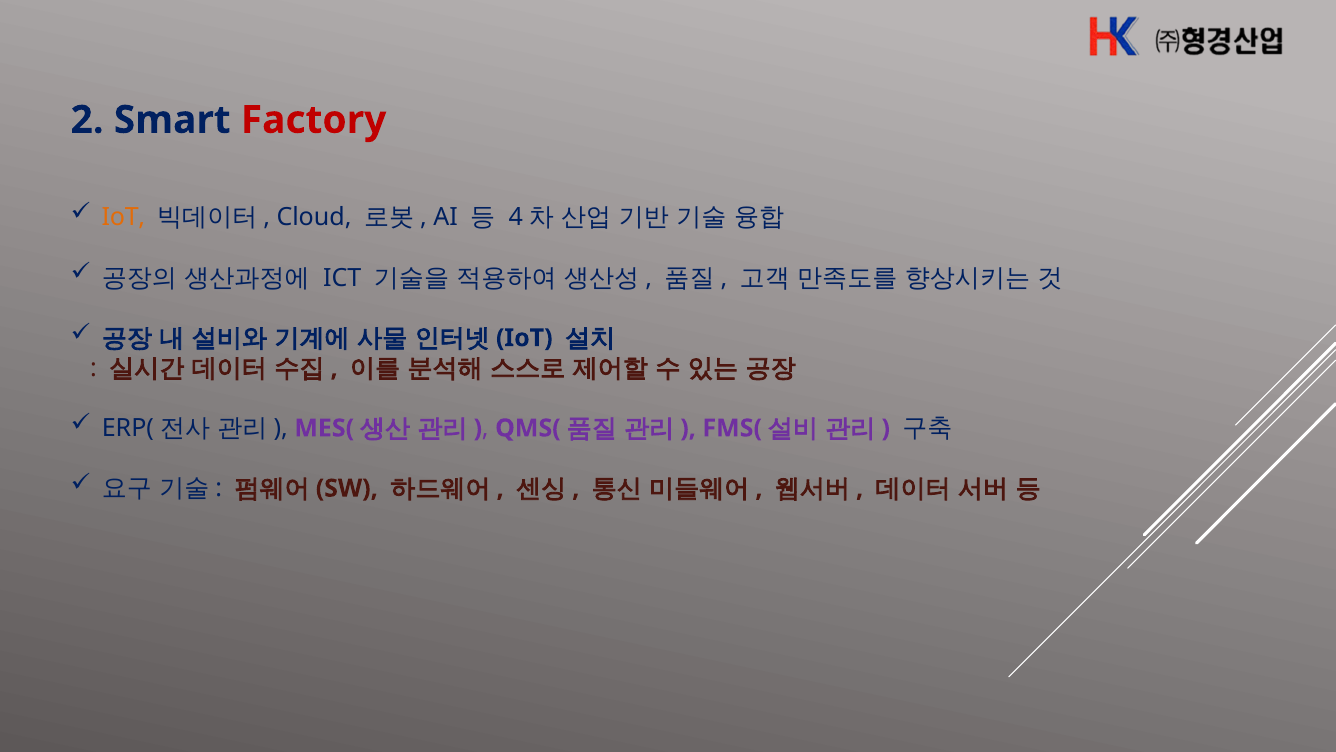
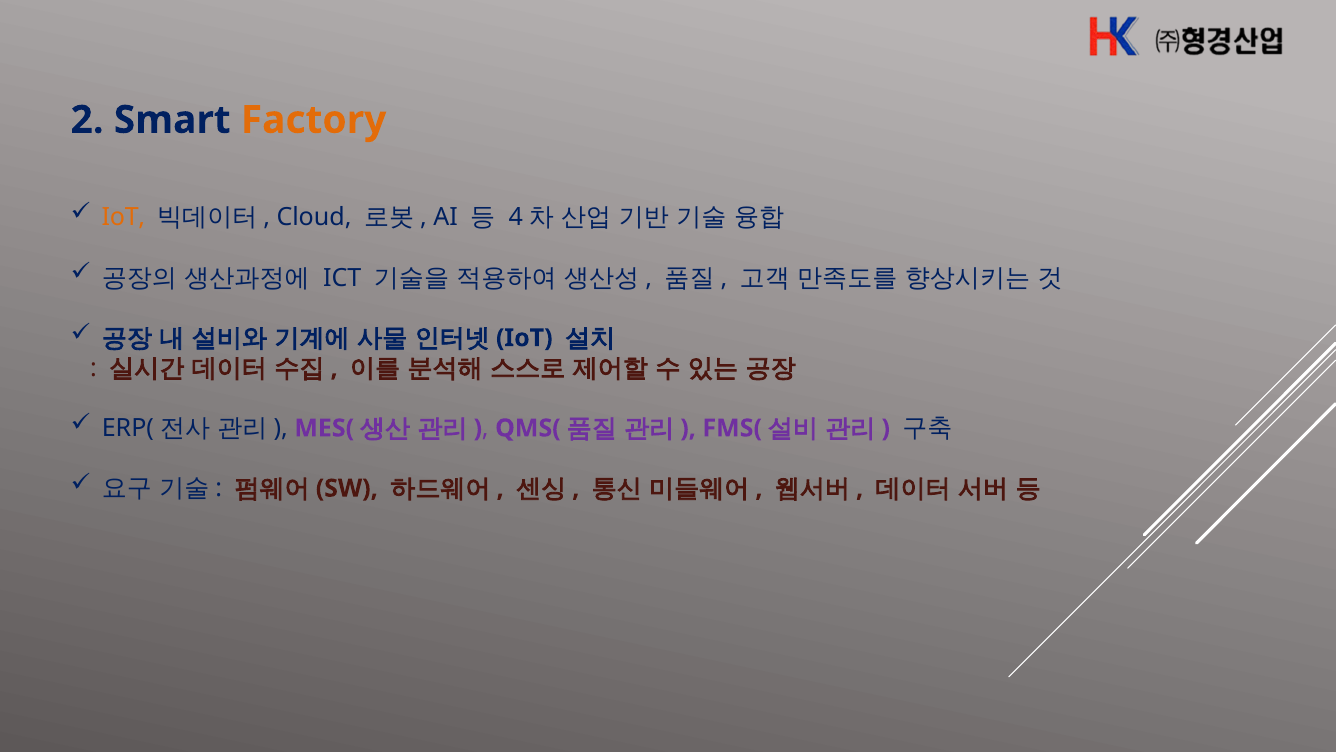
Factory colour: red -> orange
